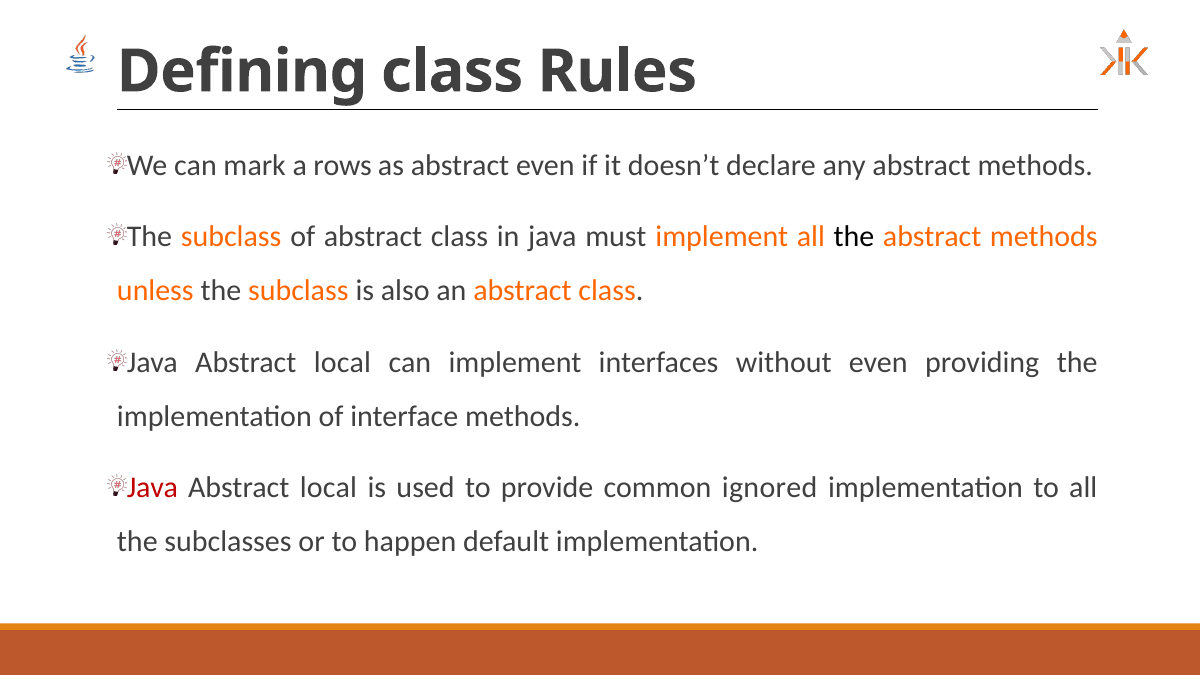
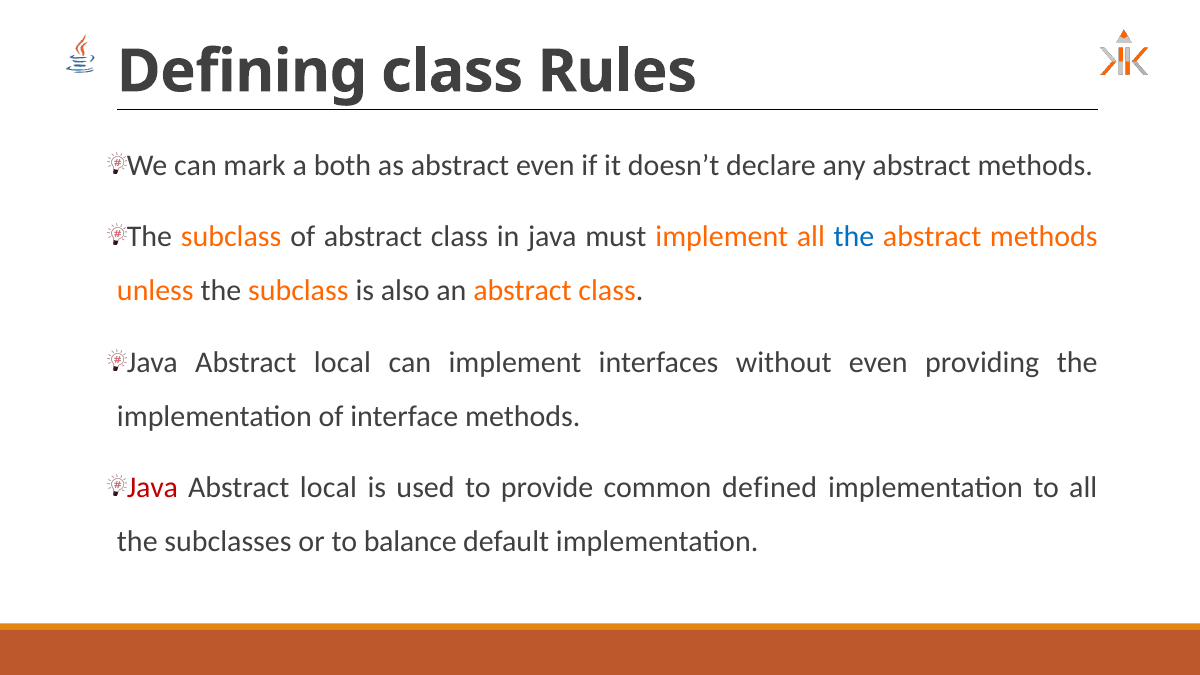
rows: rows -> both
the at (854, 237) colour: black -> blue
ignored: ignored -> defined
happen: happen -> balance
